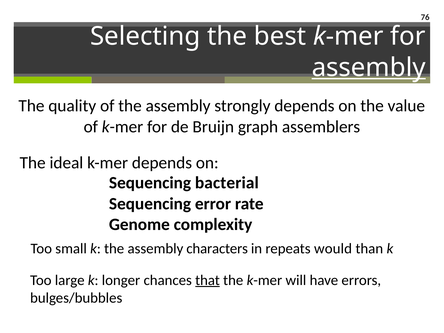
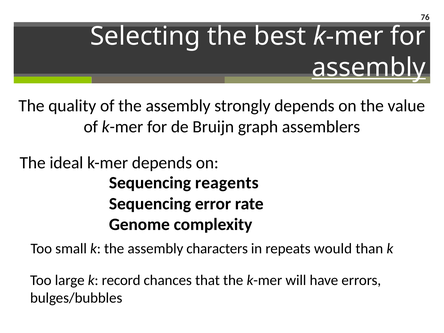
bacterial: bacterial -> reagents
longer: longer -> record
that underline: present -> none
